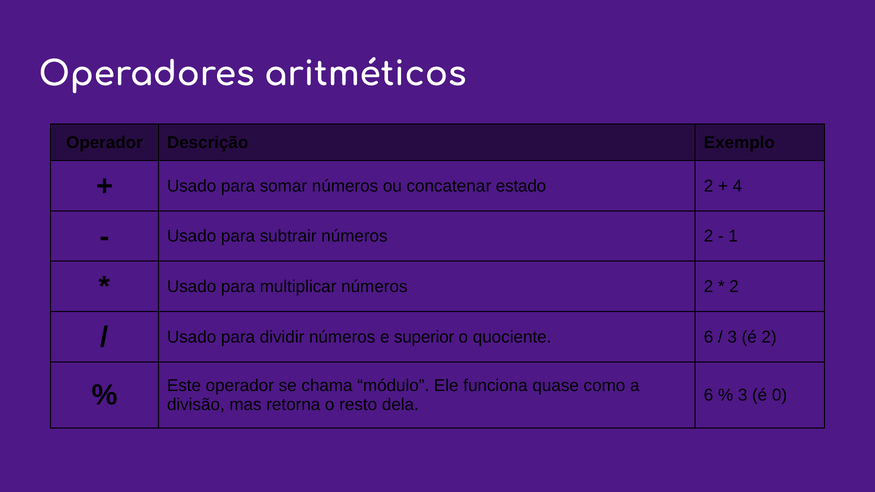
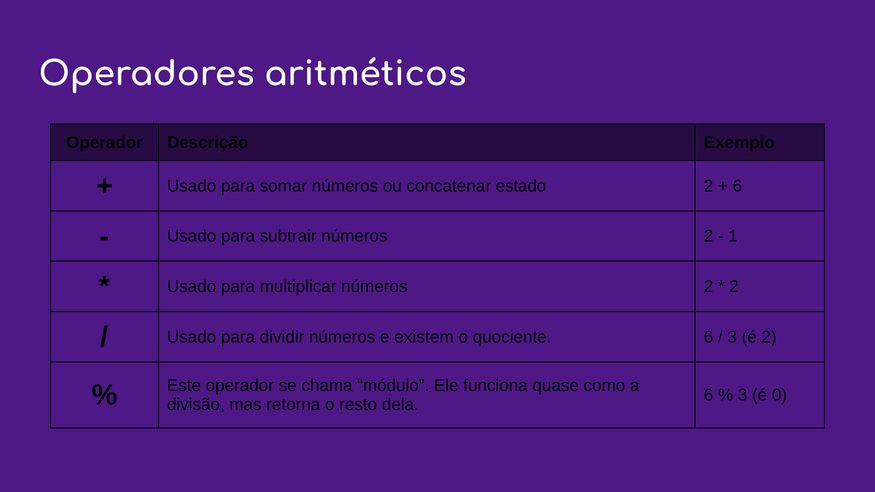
4 at (737, 186): 4 -> 6
superior: superior -> existem
